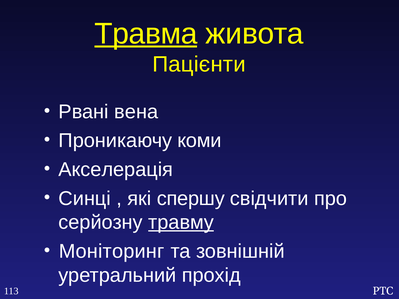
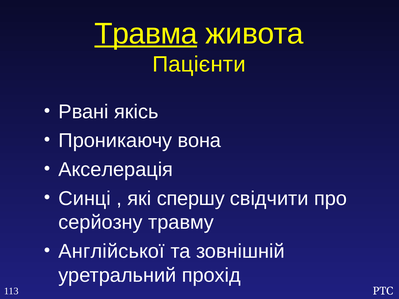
вена: вена -> якісь
коми: коми -> вона
травму underline: present -> none
Моніторинг: Моніторинг -> Англійської
